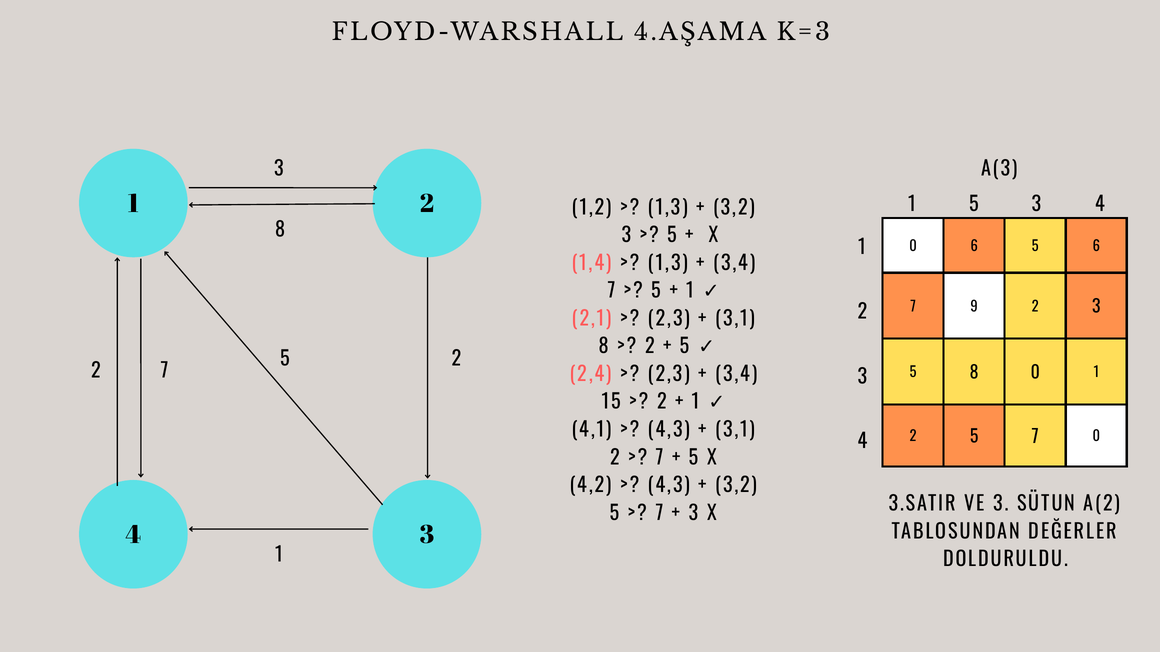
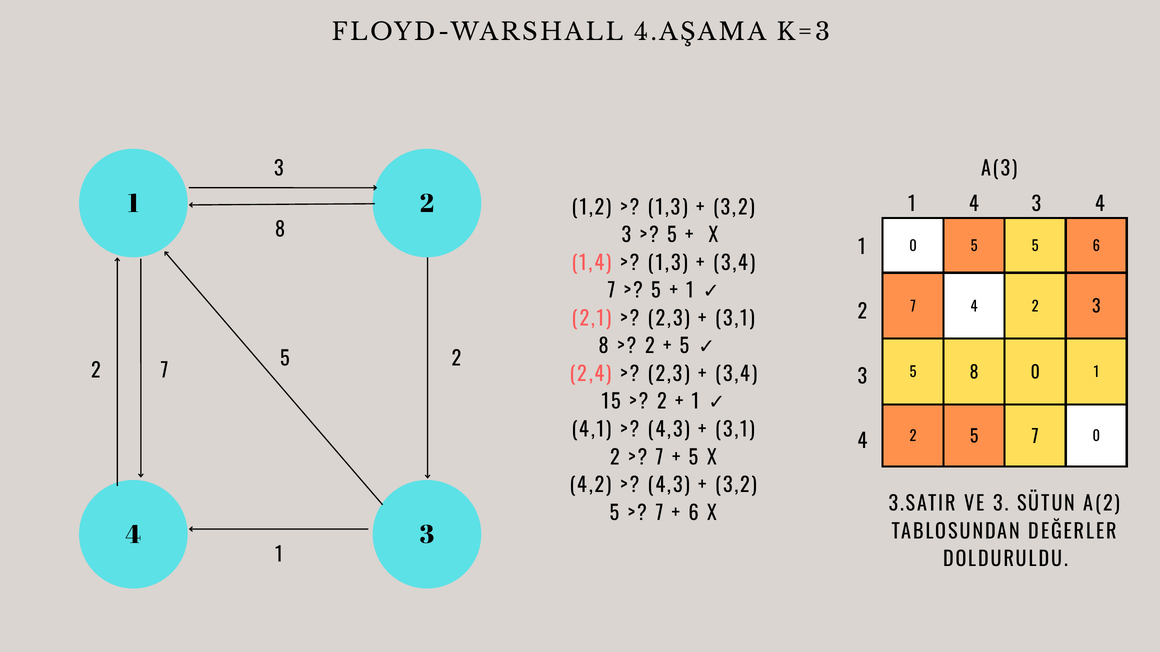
1 5: 5 -> 4
0 6: 6 -> 5
7 9: 9 -> 4
3 at (694, 514): 3 -> 6
